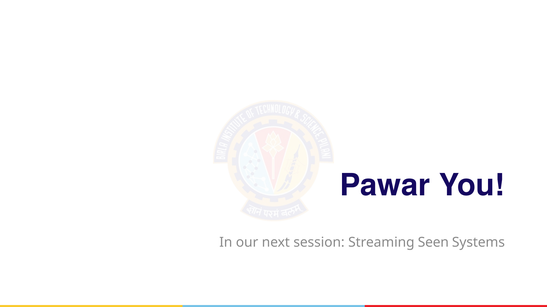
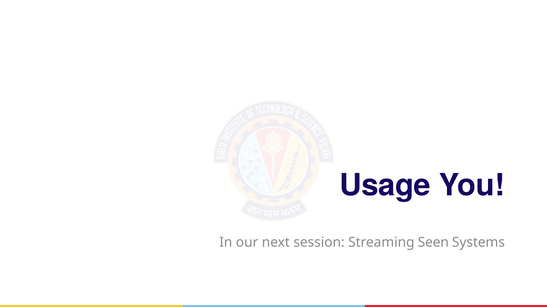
Pawar: Pawar -> Usage
